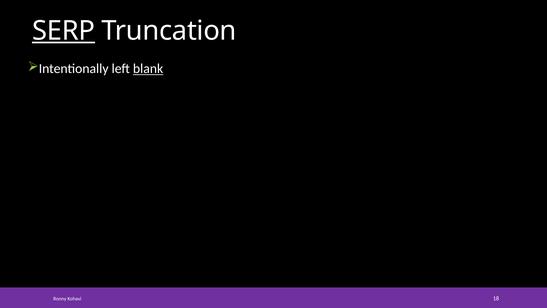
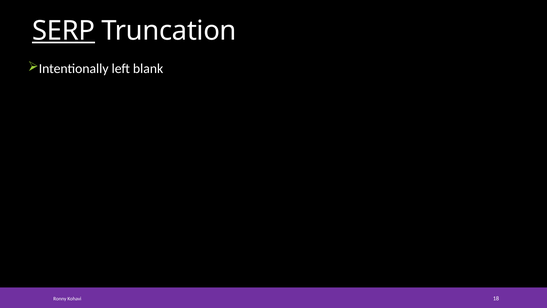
blank underline: present -> none
